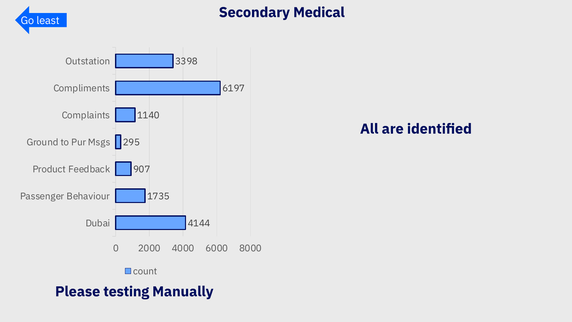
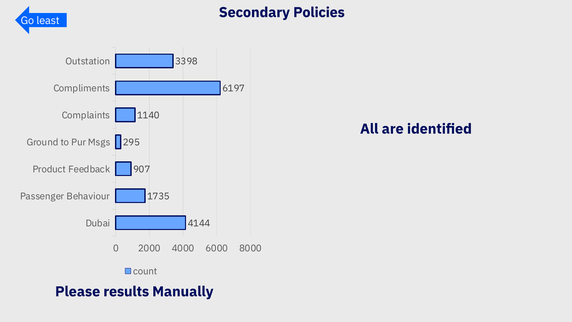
Medical: Medical -> Policies
testing: testing -> results
